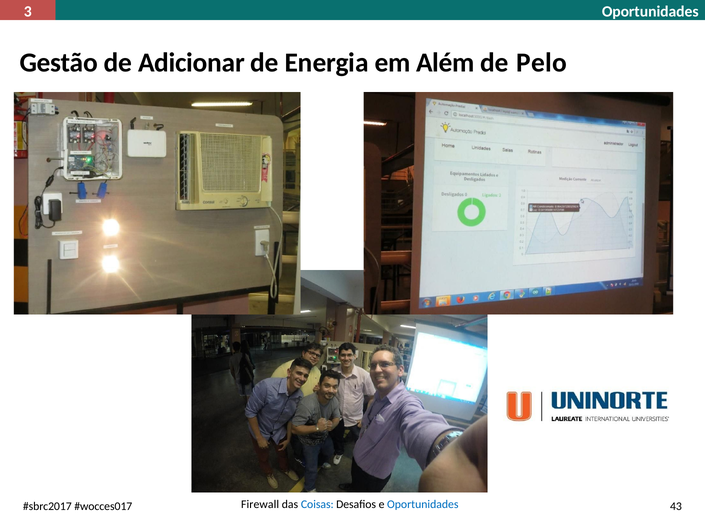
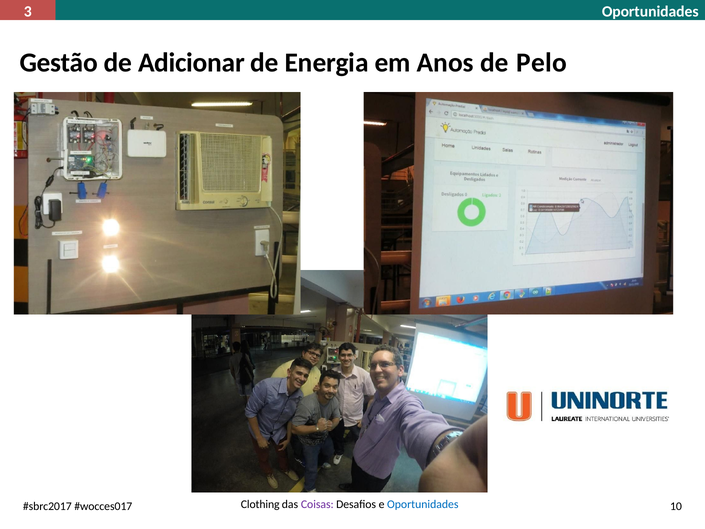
Além: Além -> Anos
Firewall: Firewall -> Clothing
Coisas colour: blue -> purple
43: 43 -> 10
